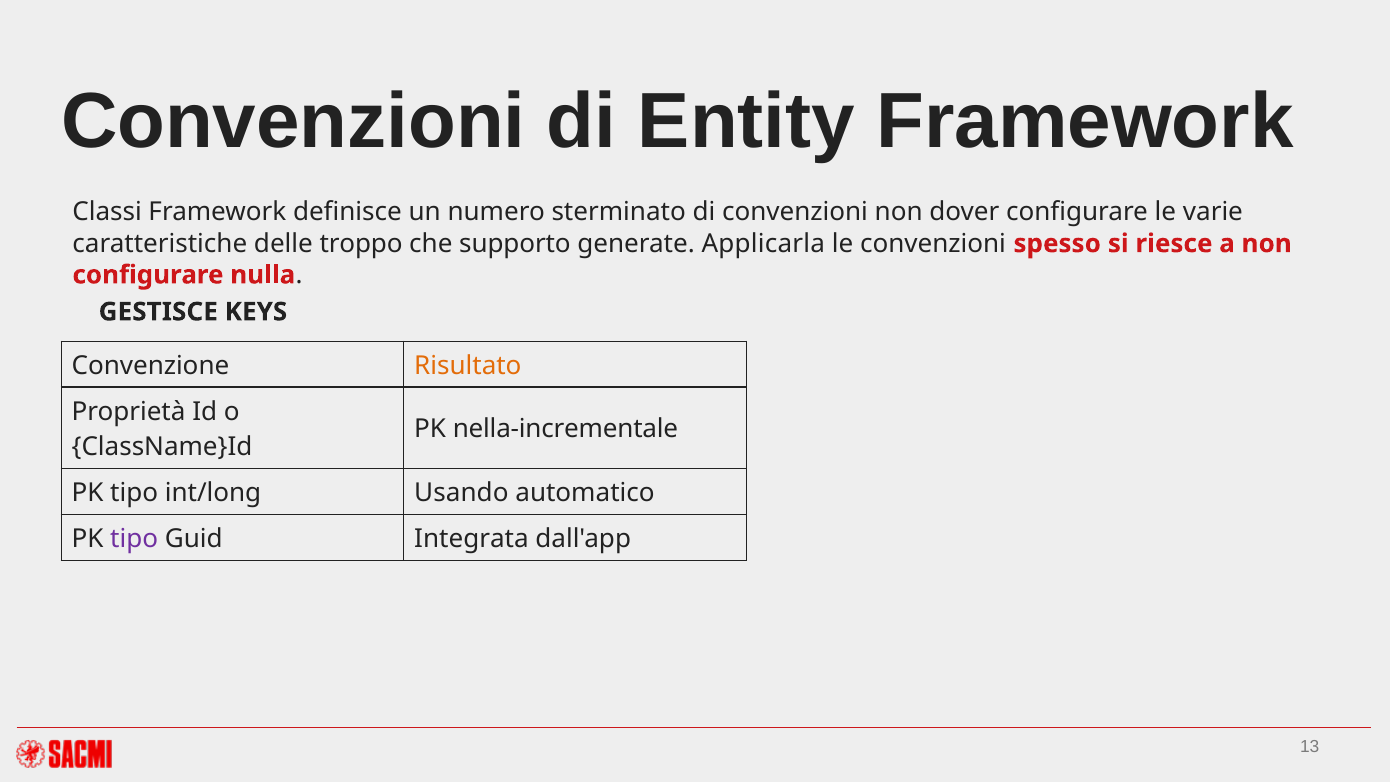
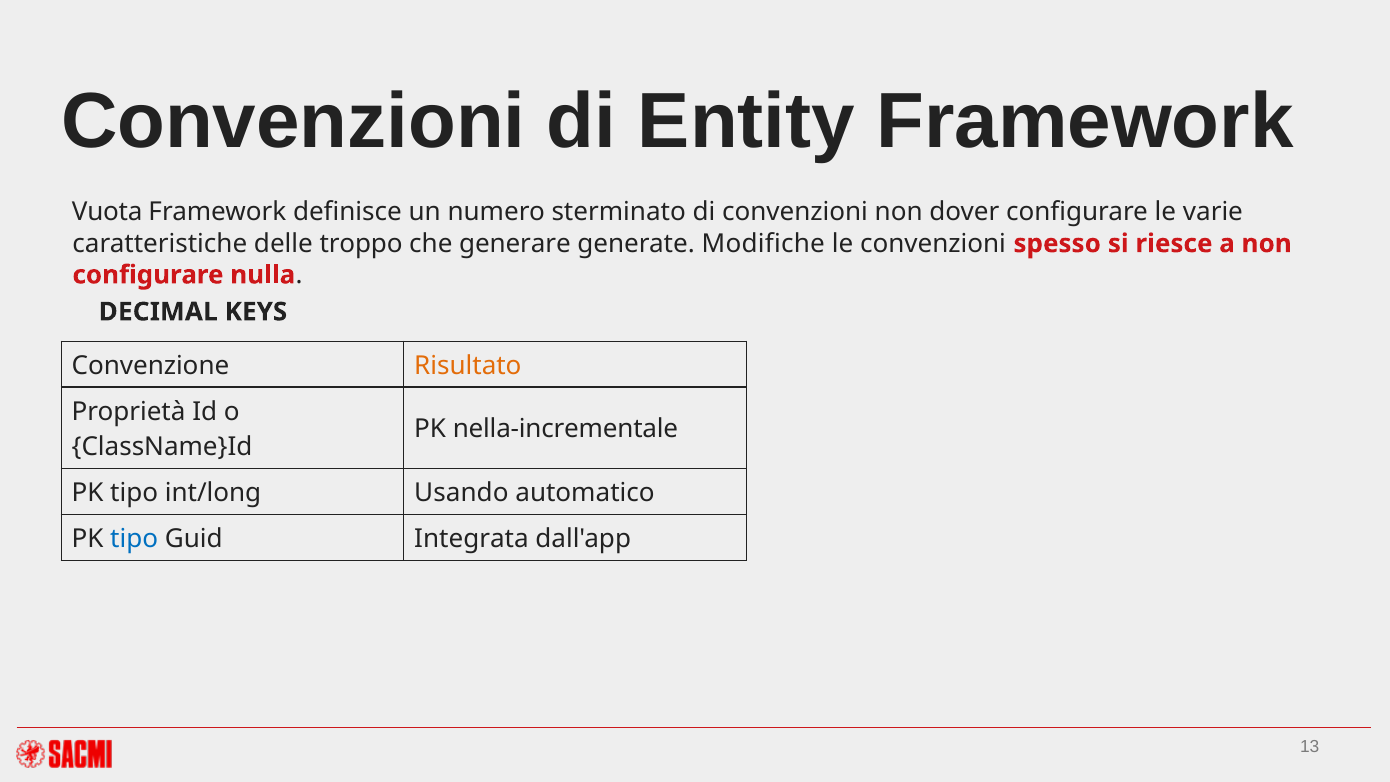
Classi: Classi -> Vuota
supporto: supporto -> generare
Applicarla: Applicarla -> Modifiche
GESTISCE: GESTISCE -> DECIMAL
tipo at (134, 539) colour: purple -> blue
